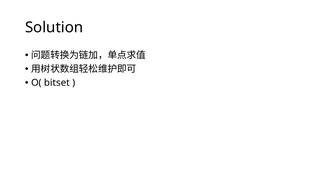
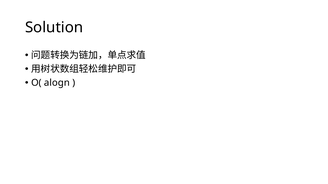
bitset: bitset -> alogn
